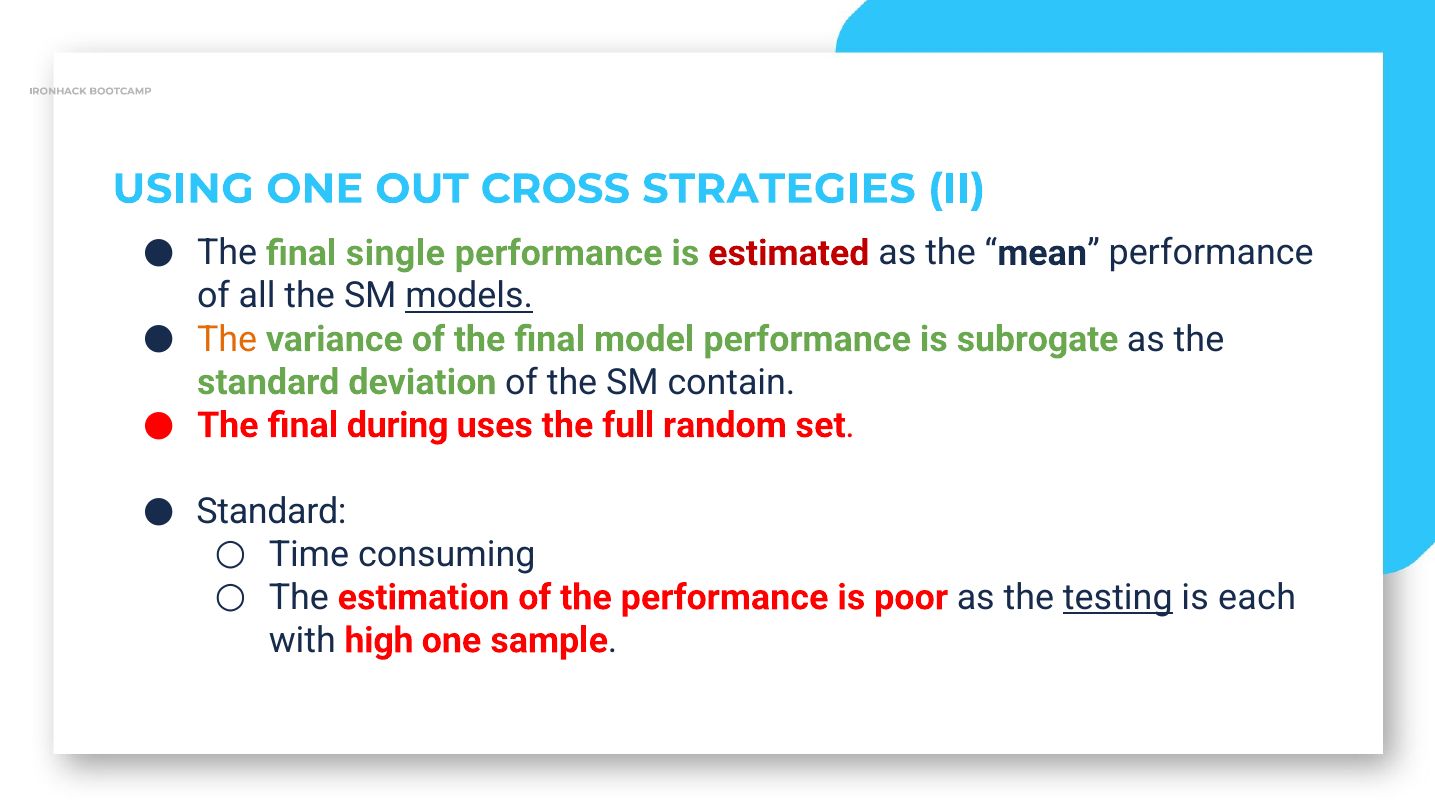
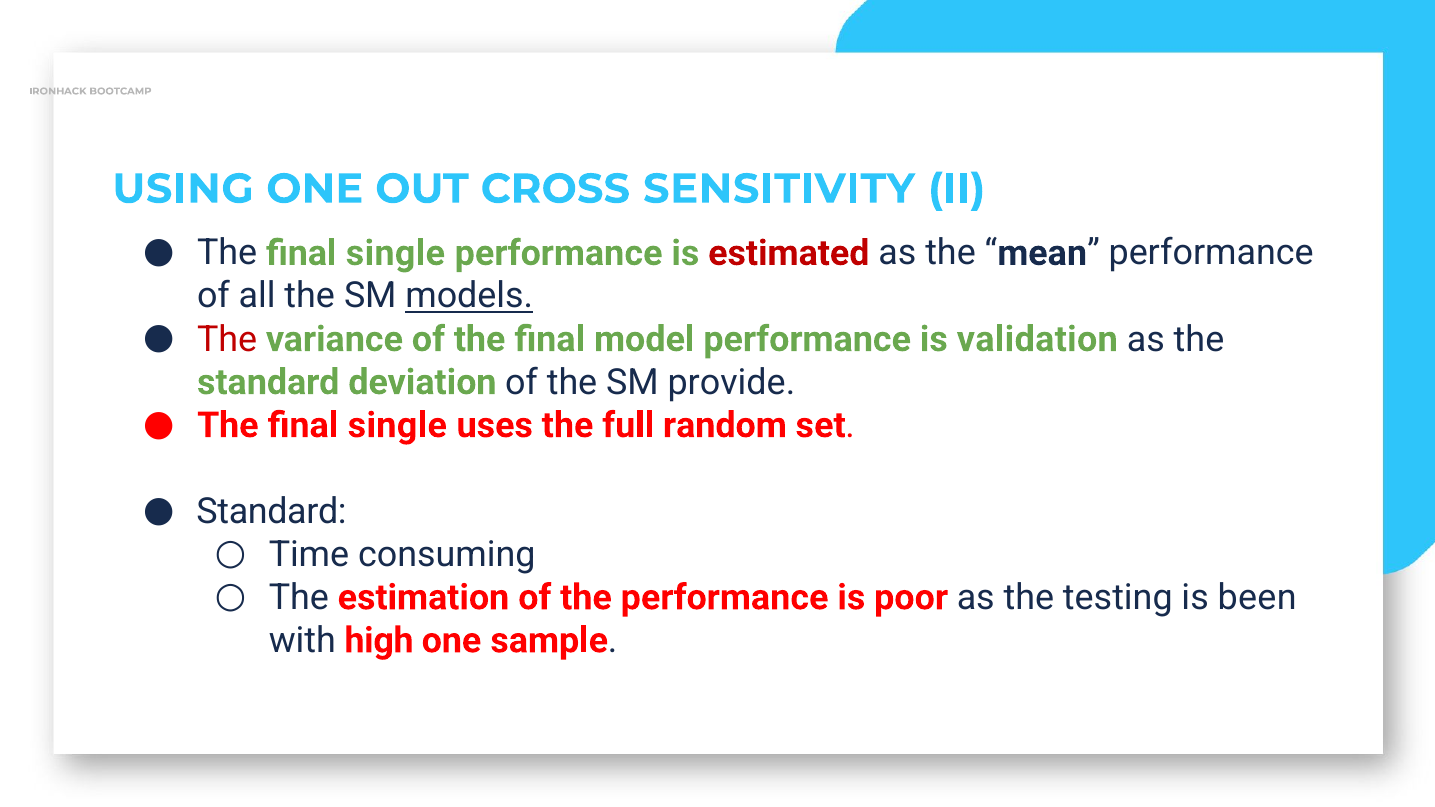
STRATEGIES: STRATEGIES -> SENSITIVITY
The at (227, 339) colour: orange -> red
subrogate: subrogate -> validation
contain: contain -> provide
during at (398, 425): during -> single
testing underline: present -> none
each: each -> been
